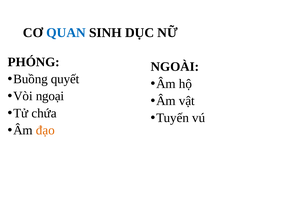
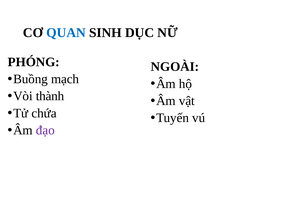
quyết: quyết -> mạch
ngoại: ngoại -> thành
đạo colour: orange -> purple
